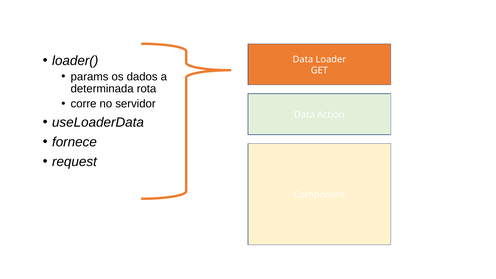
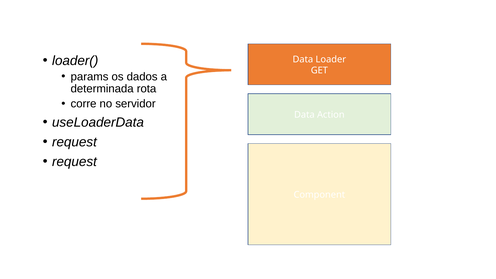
fornece at (74, 142): fornece -> request
